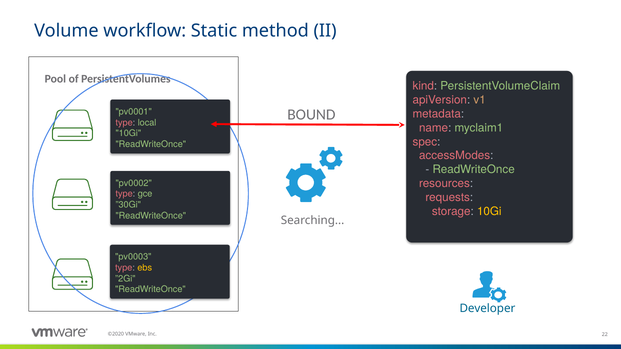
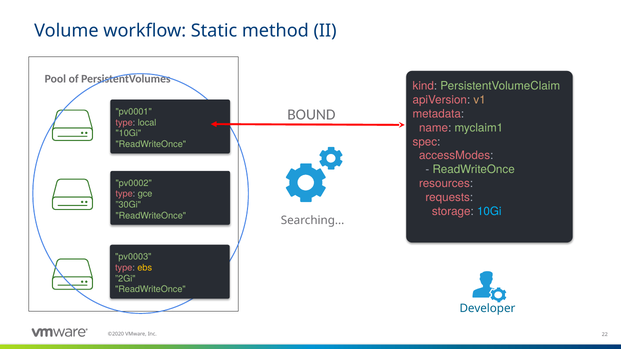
10Gi at (489, 212) colour: yellow -> light blue
